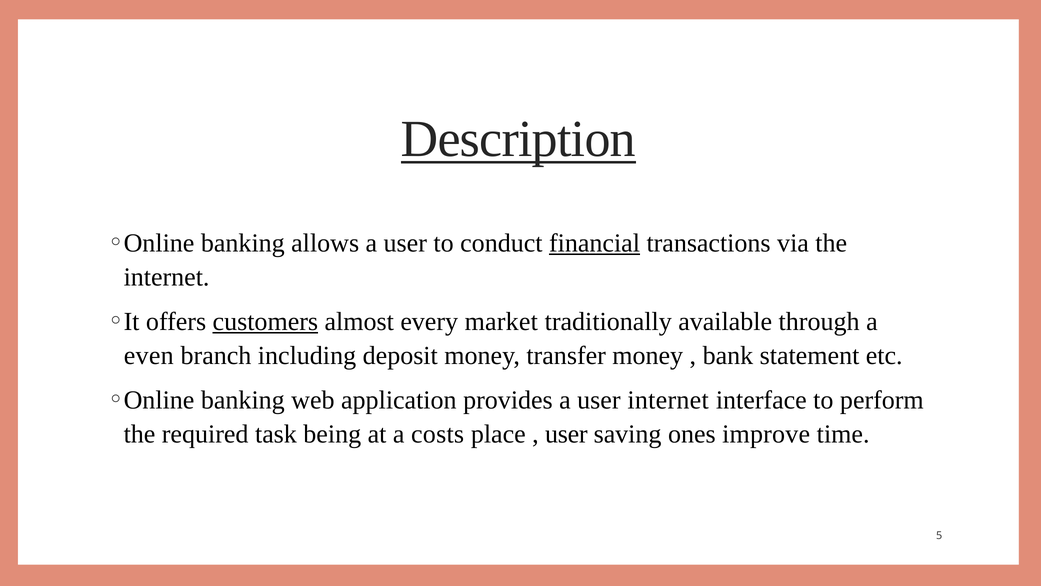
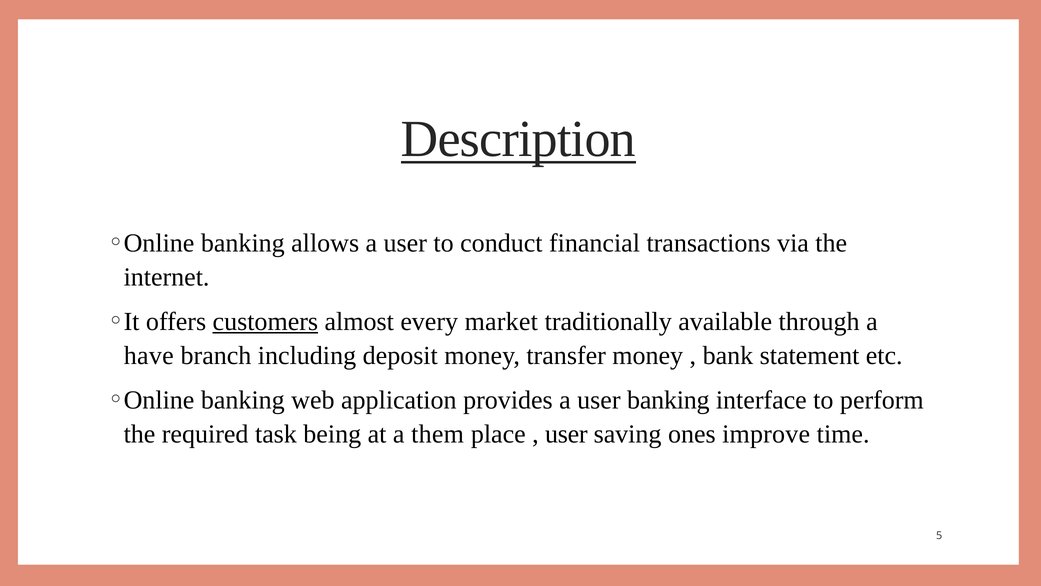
financial underline: present -> none
even: even -> have
user internet: internet -> banking
costs: costs -> them
